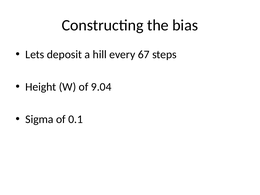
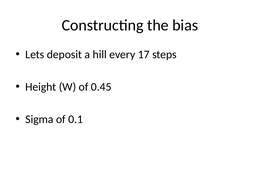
67: 67 -> 17
9.04: 9.04 -> 0.45
